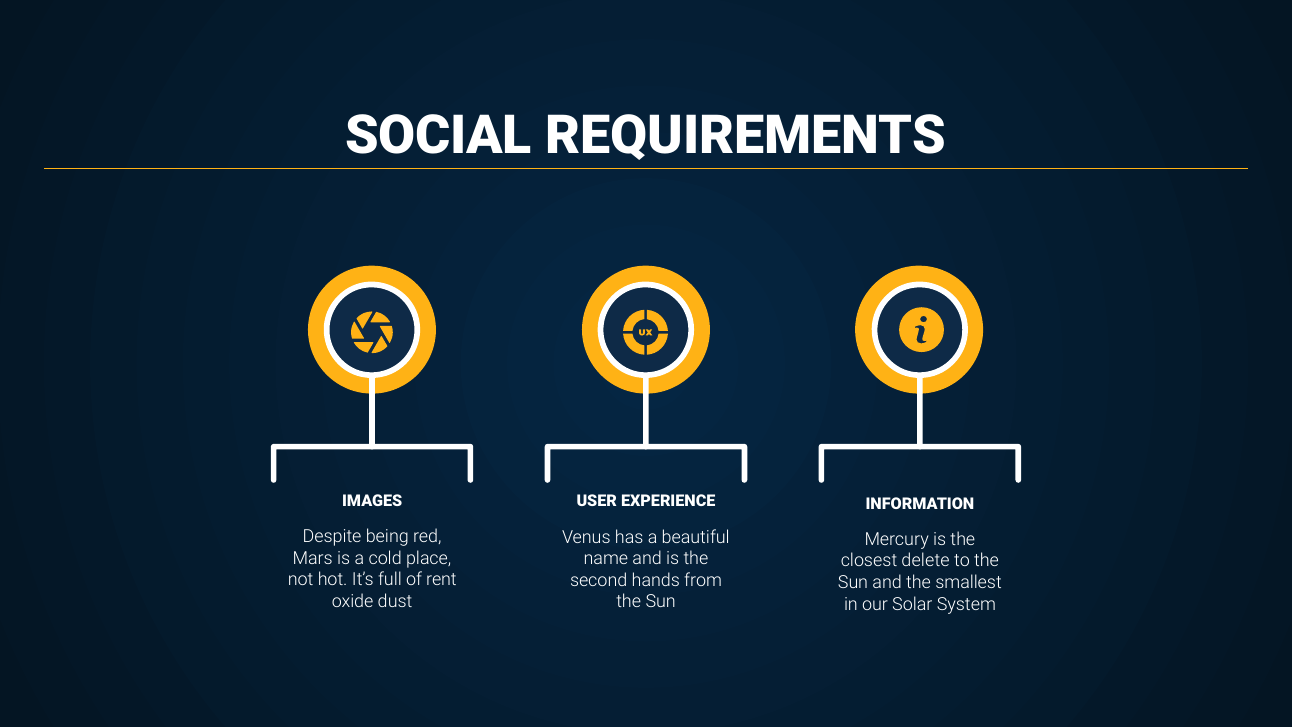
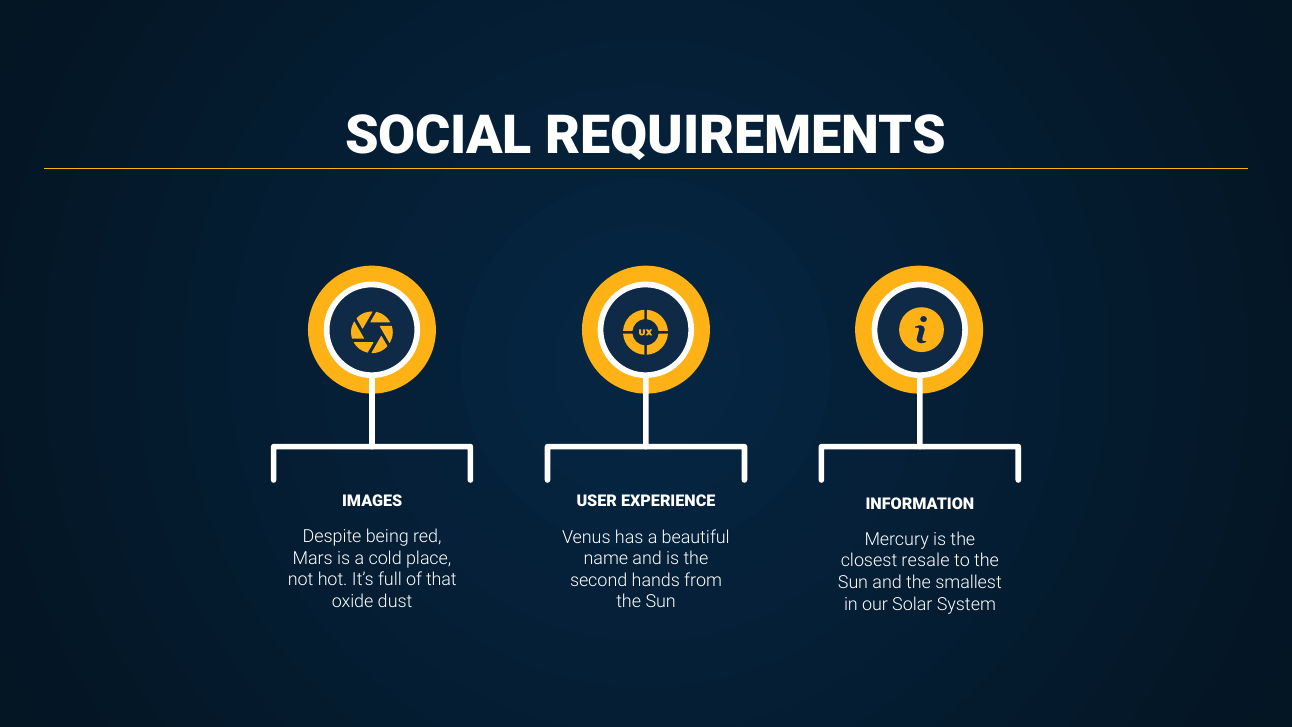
delete: delete -> resale
rent: rent -> that
